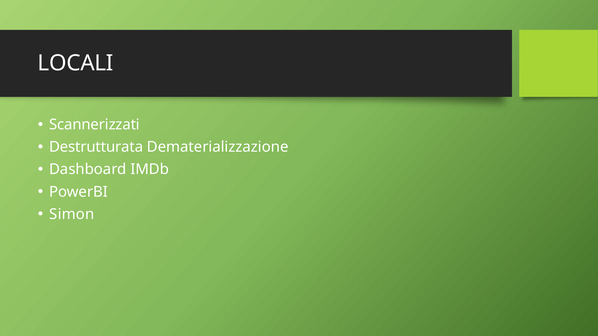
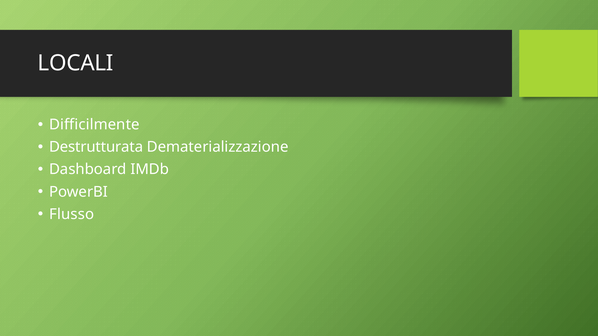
Scannerizzati: Scannerizzati -> Difficilmente
Simon: Simon -> Flusso
